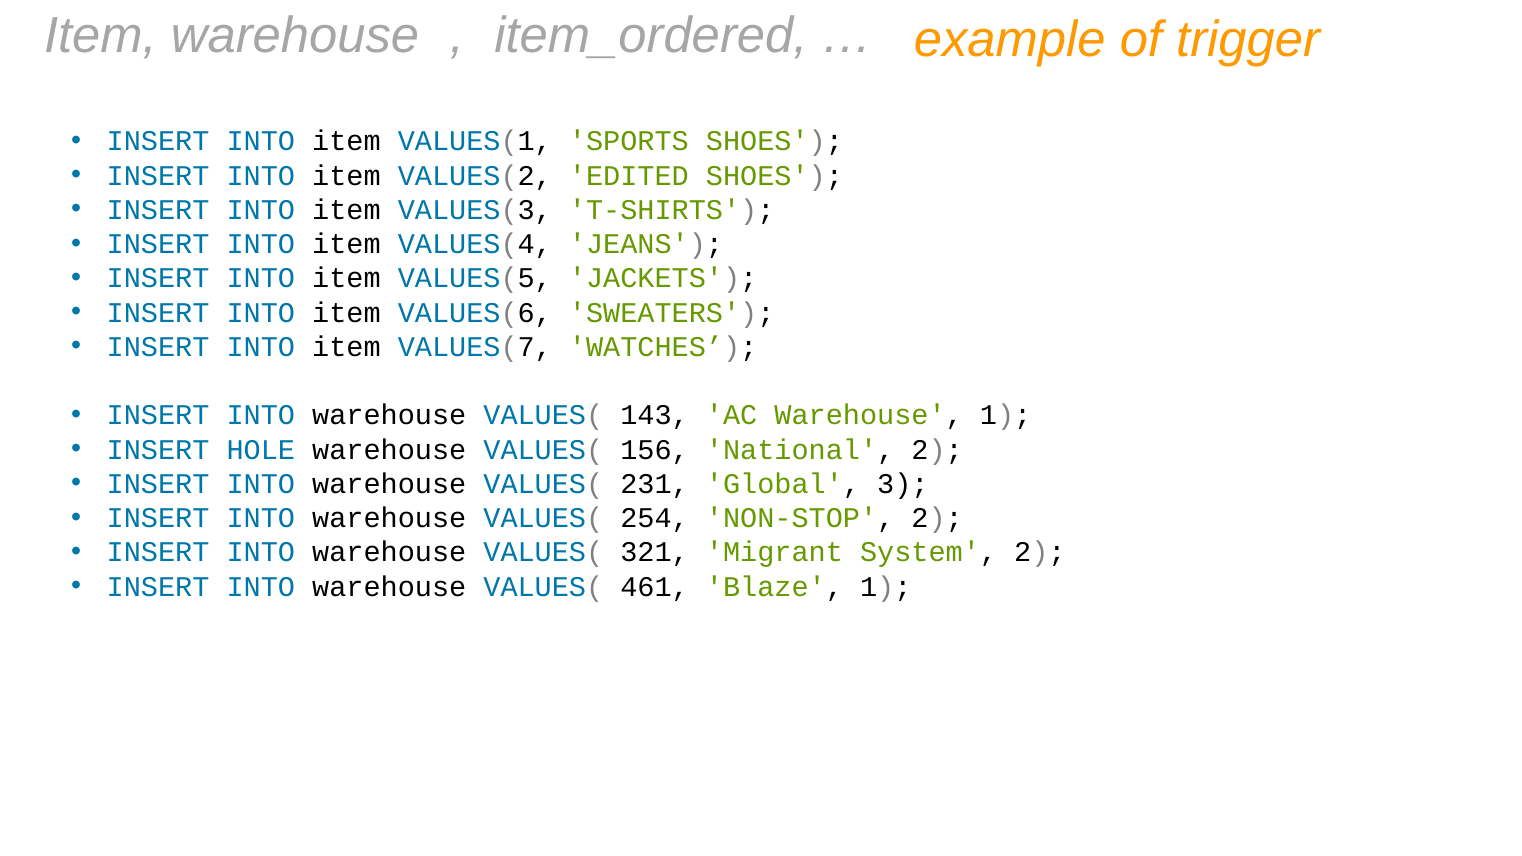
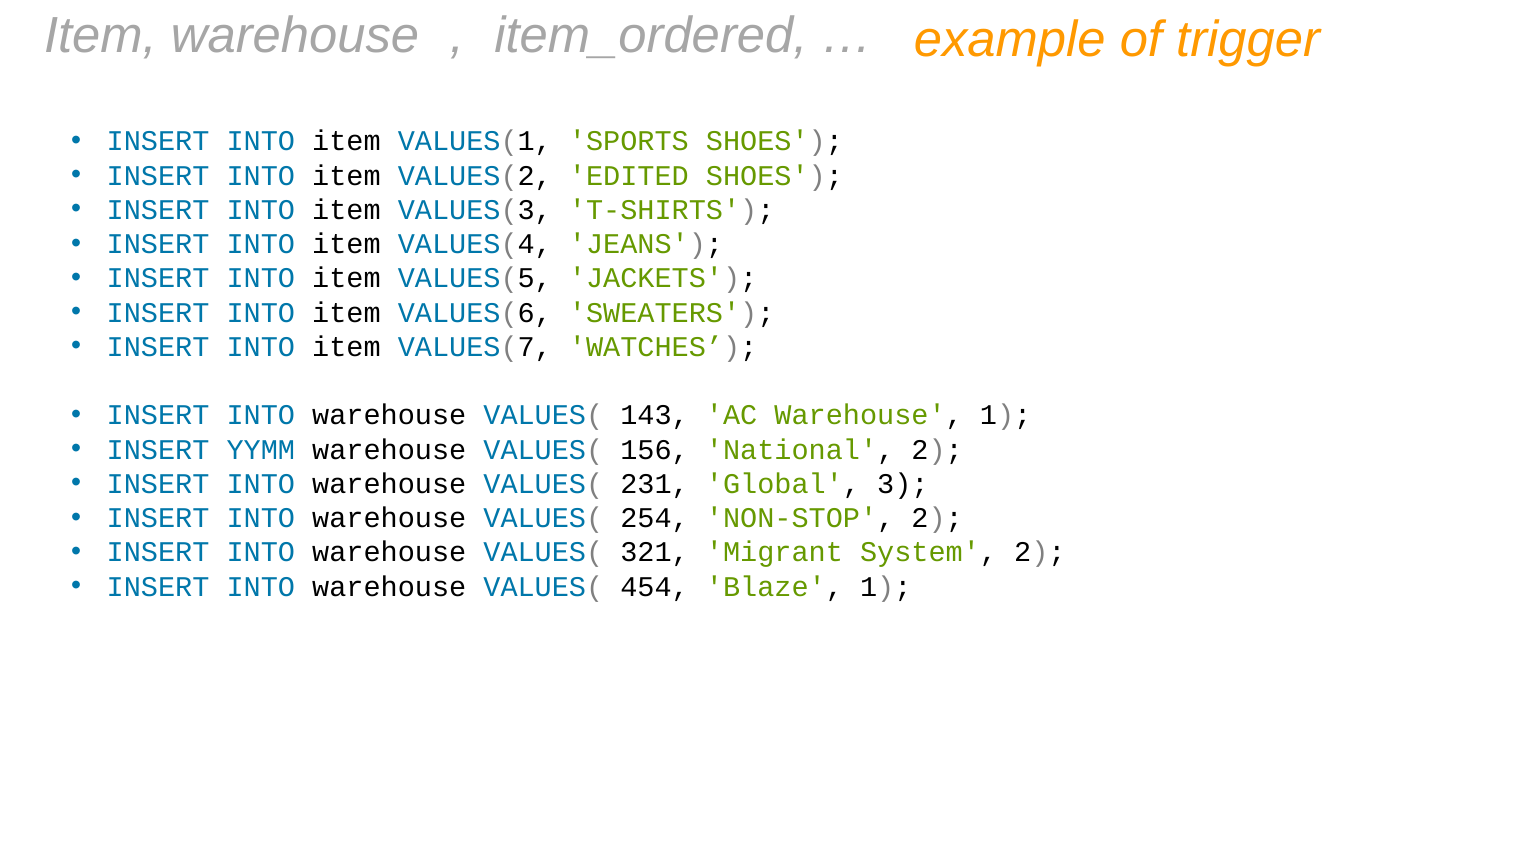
HOLE: HOLE -> YYMM
461: 461 -> 454
